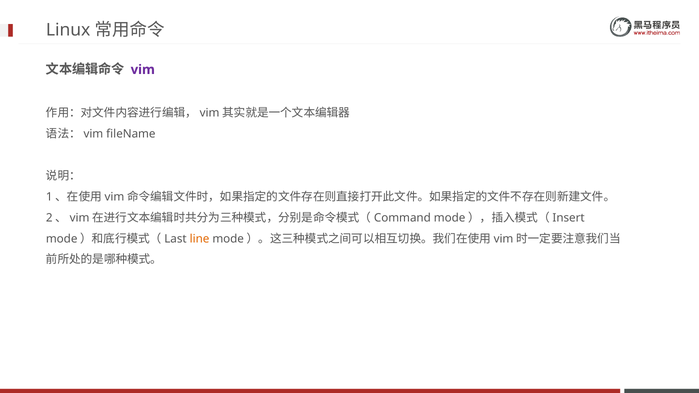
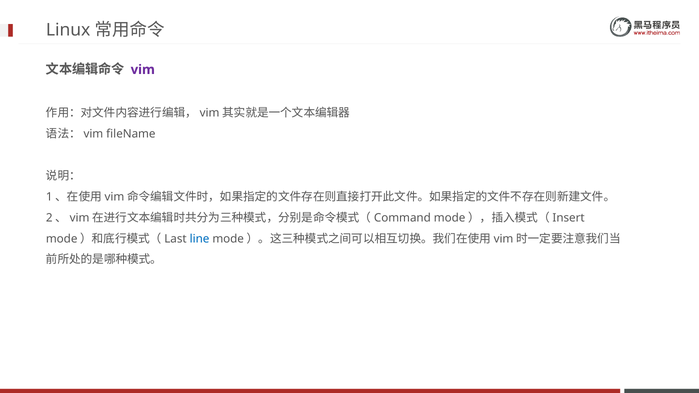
line colour: orange -> blue
